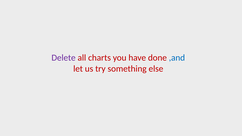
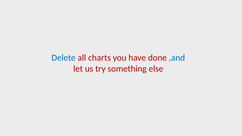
Delete colour: purple -> blue
